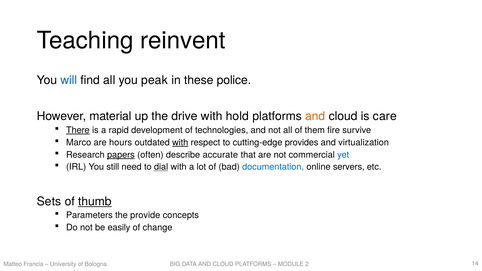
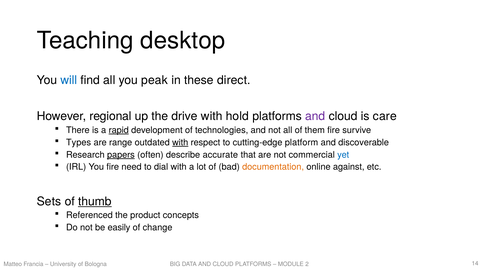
reinvent: reinvent -> desktop
police: police -> direct
material: material -> regional
and at (315, 116) colour: orange -> purple
There underline: present -> none
rapid underline: none -> present
Marco: Marco -> Types
hours: hours -> range
provides: provides -> platform
virtualization: virtualization -> discoverable
You still: still -> fire
dial underline: present -> none
documentation colour: blue -> orange
servers: servers -> against
Parameters: Parameters -> Referenced
provide: provide -> product
